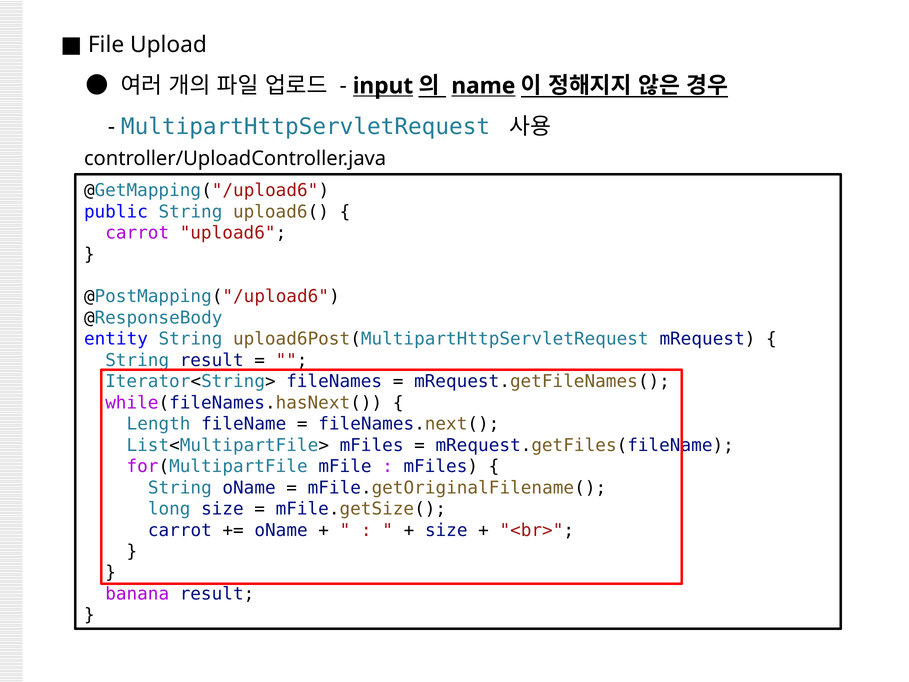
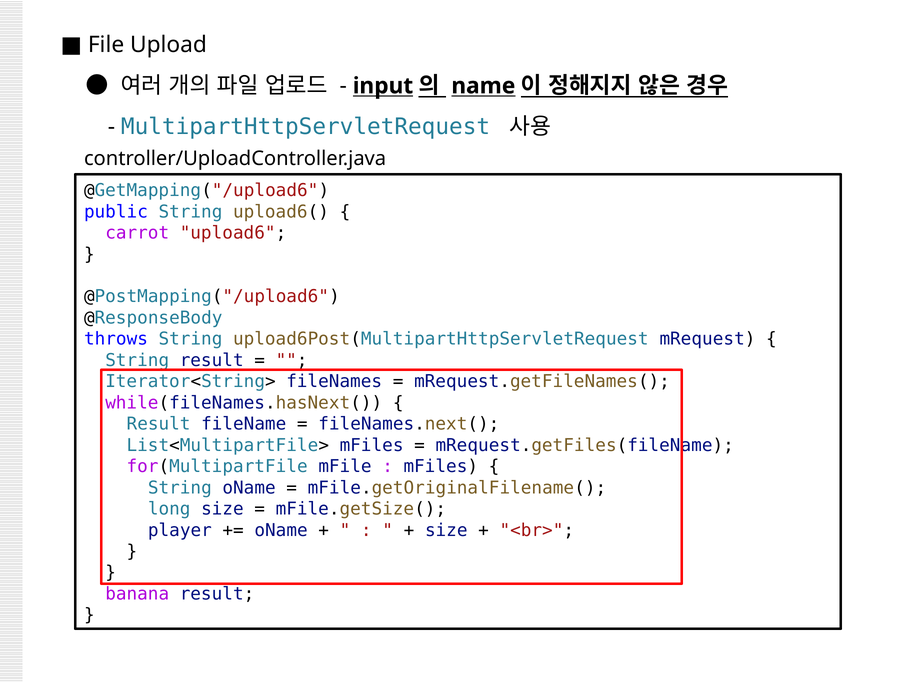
entity: entity -> throws
Length at (159, 424): Length -> Result
carrot at (180, 530): carrot -> player
